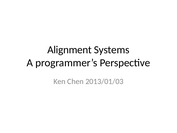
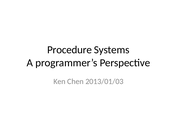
Alignment: Alignment -> Procedure
